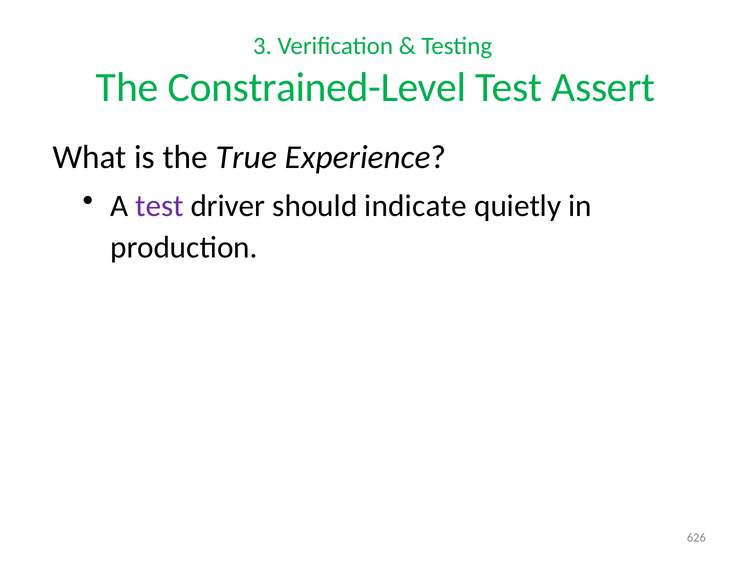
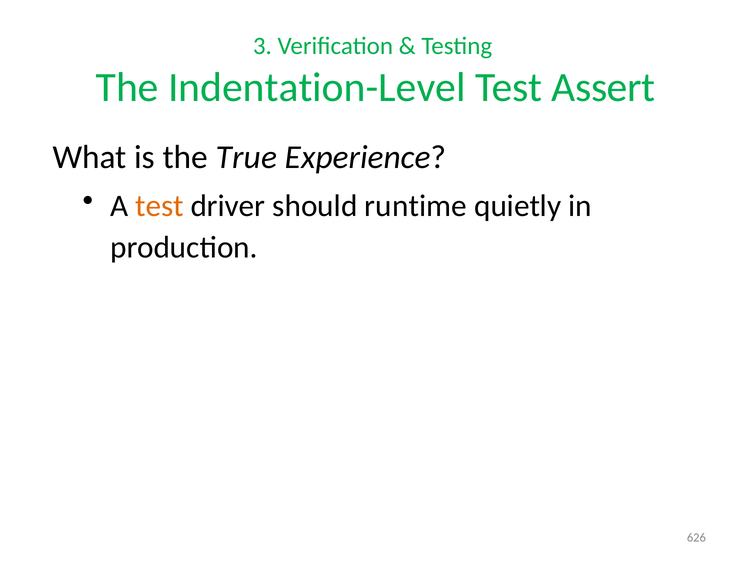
Constrained-Level: Constrained-Level -> Indentation-Level
test at (160, 206) colour: purple -> orange
indicate: indicate -> runtime
